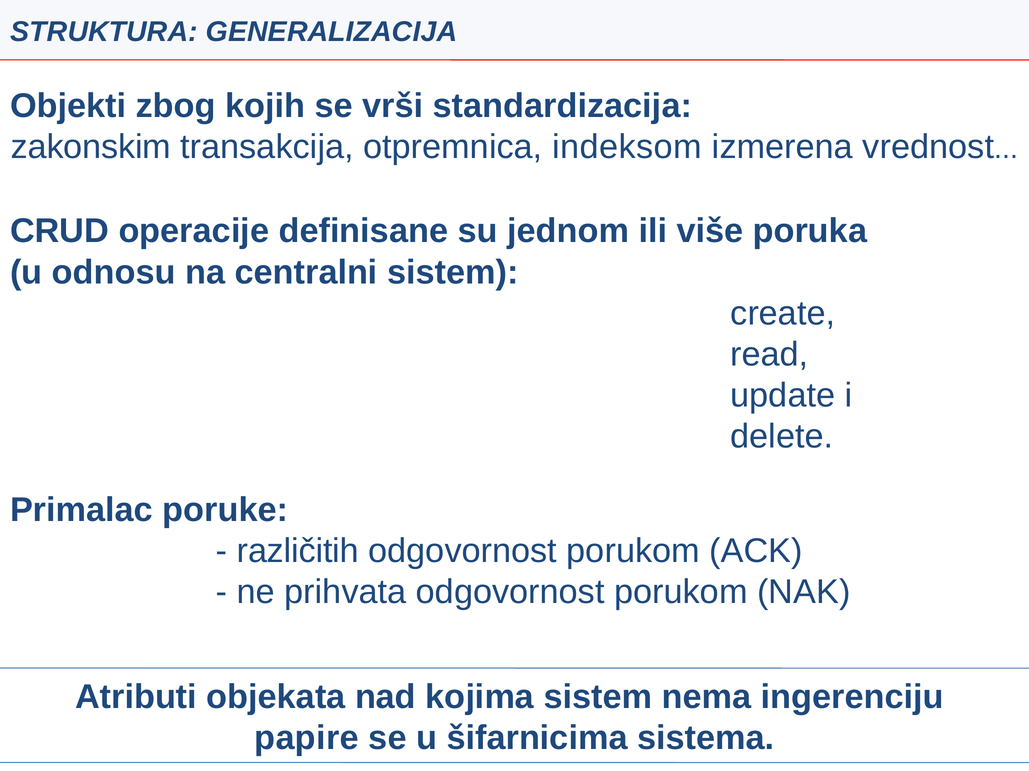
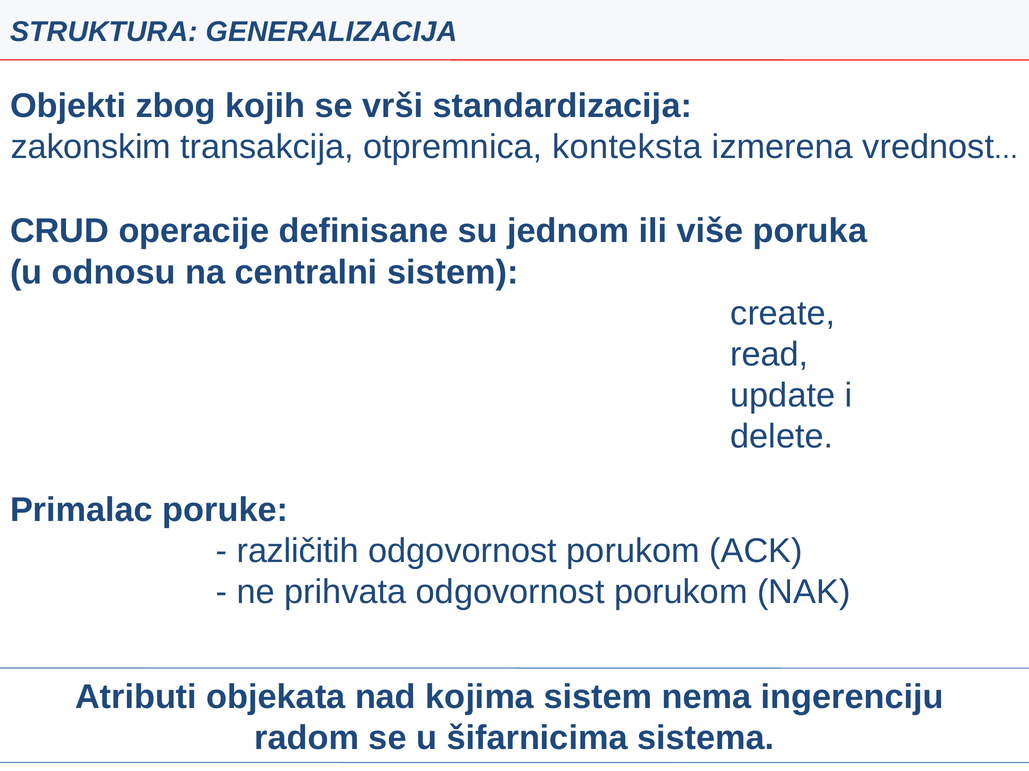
indeksom: indeksom -> konteksta
papire: papire -> radom
